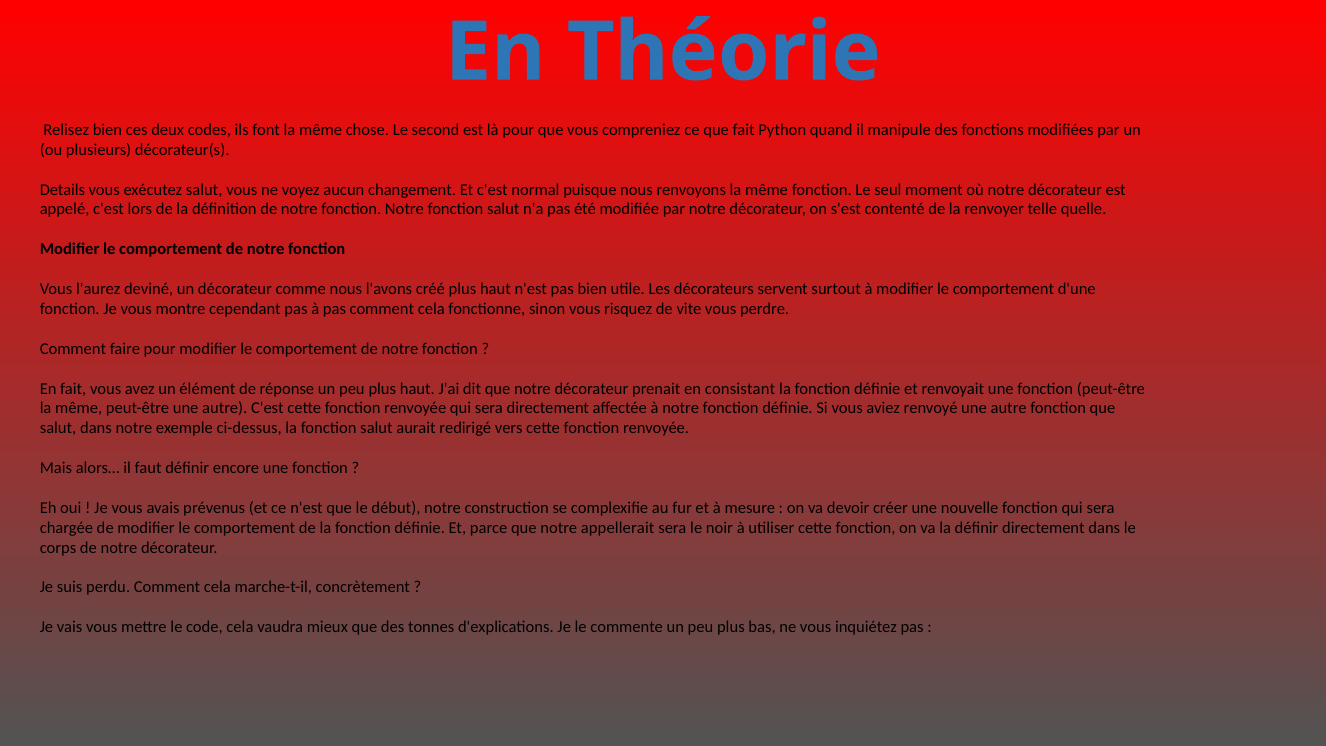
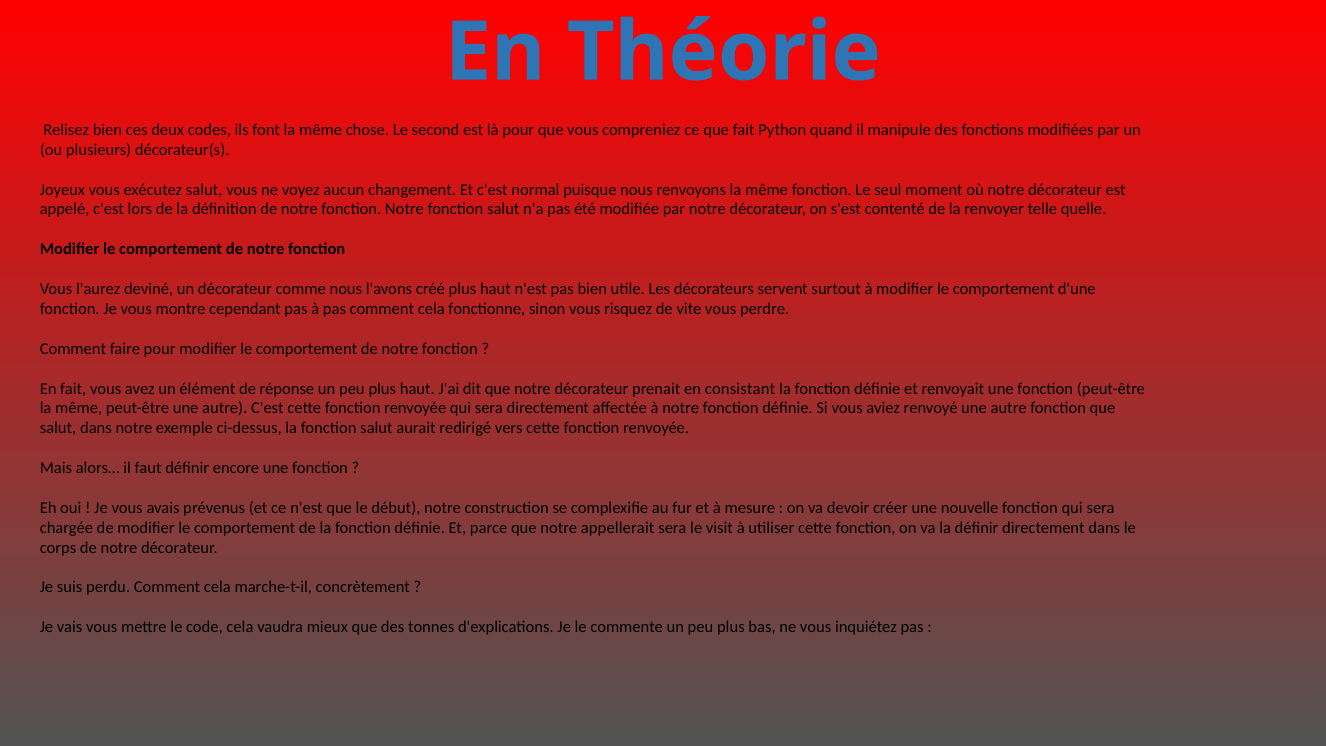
Details: Details -> Joyeux
noir: noir -> visit
